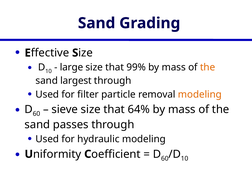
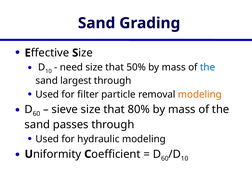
large: large -> need
99%: 99% -> 50%
the at (208, 67) colour: orange -> blue
64%: 64% -> 80%
